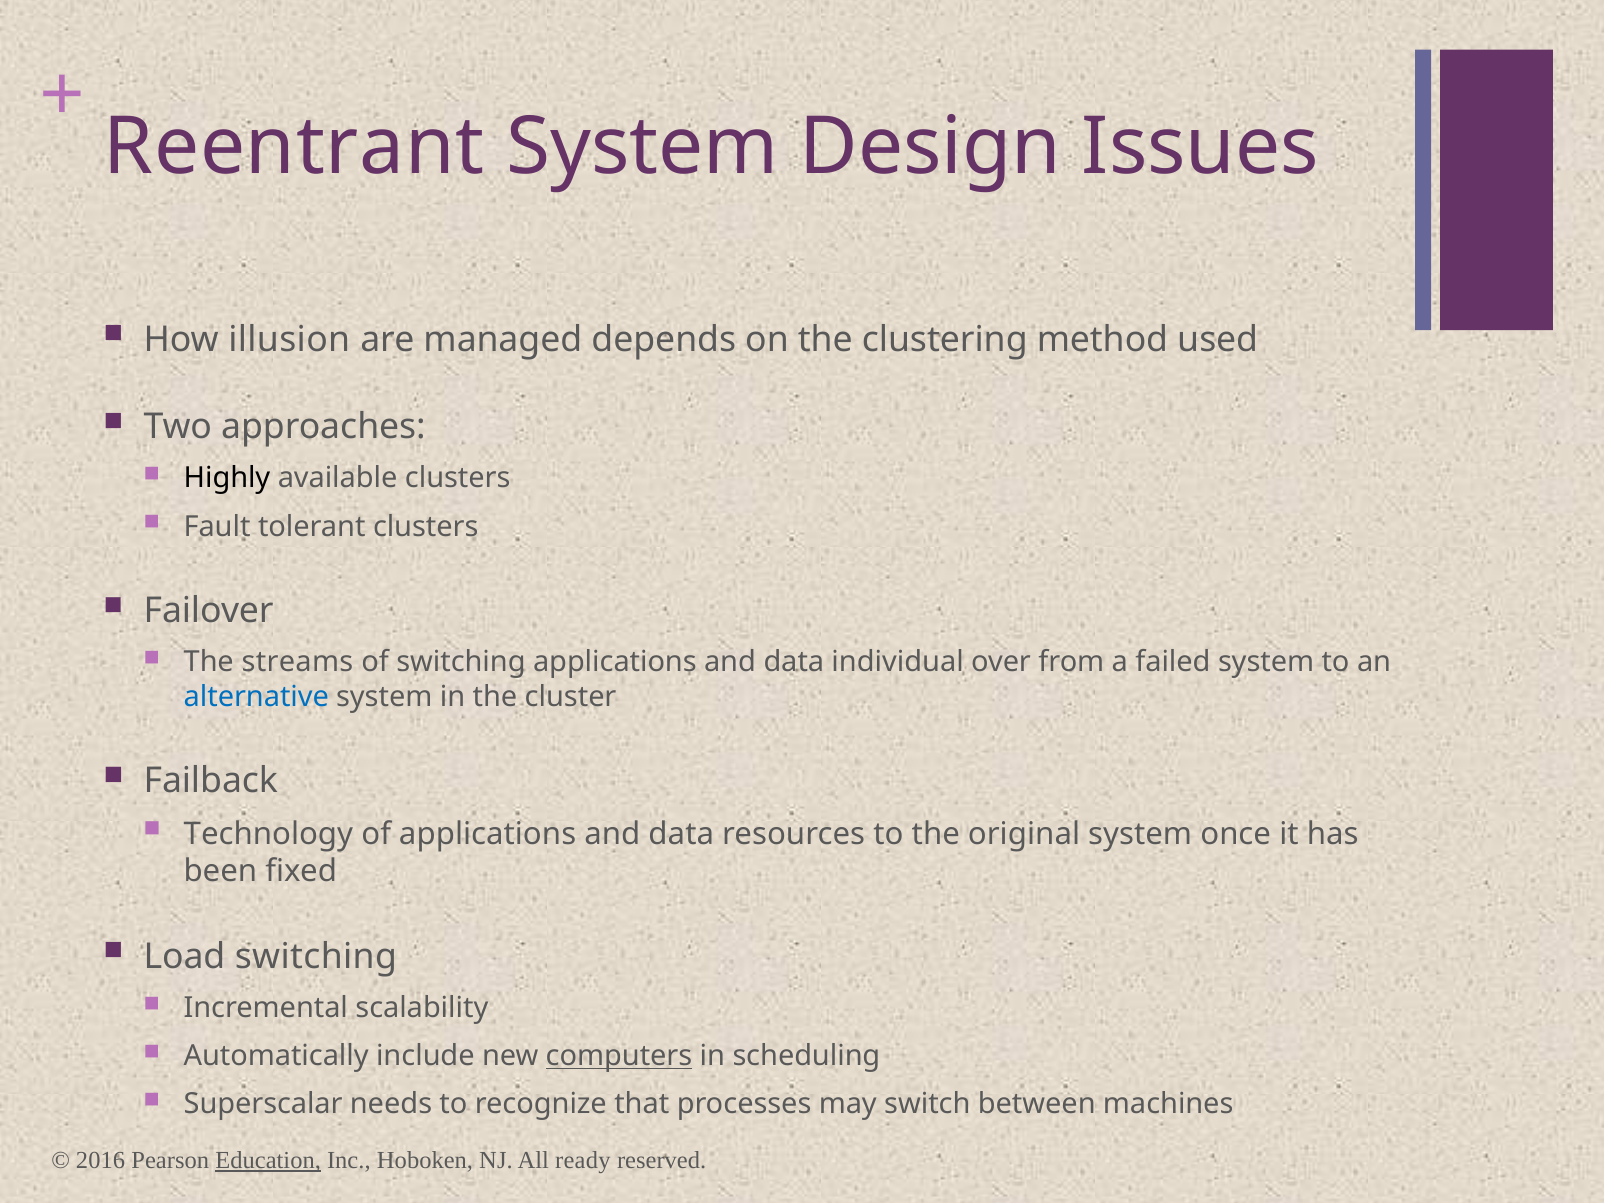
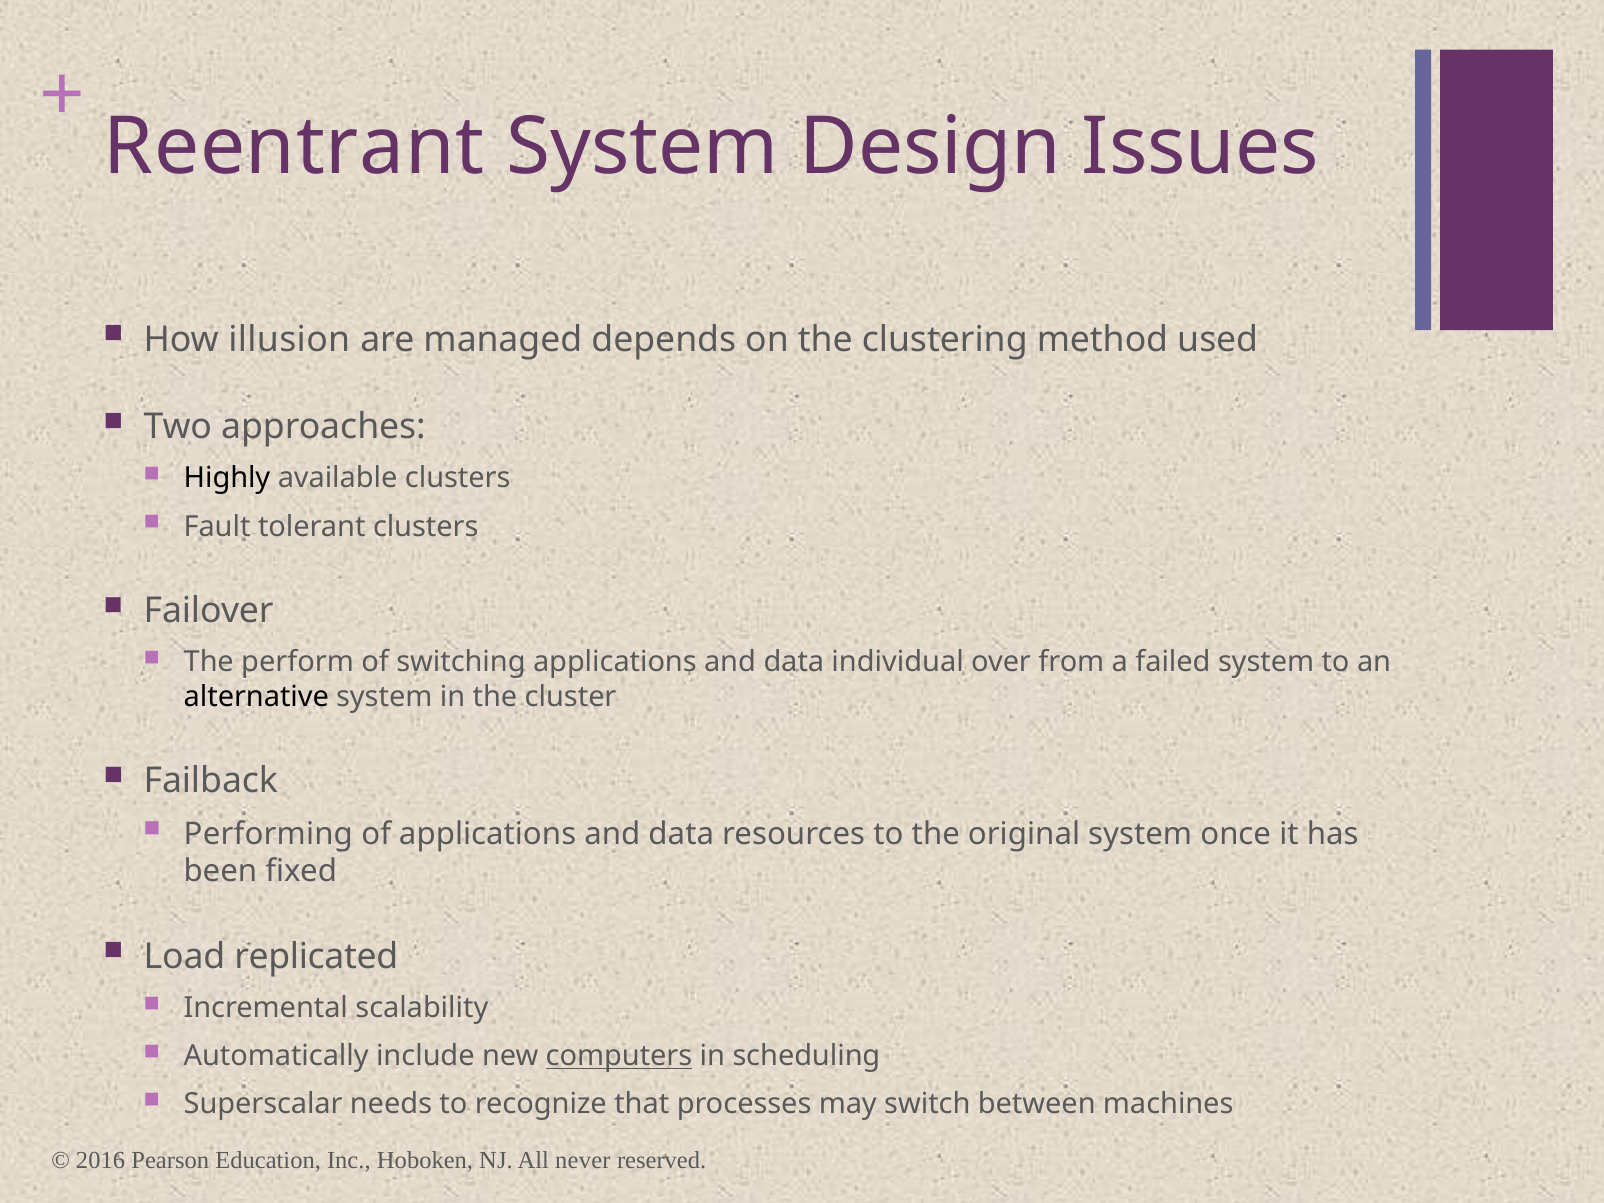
streams: streams -> perform
alternative colour: blue -> black
Technology: Technology -> Performing
Load switching: switching -> replicated
Education underline: present -> none
ready: ready -> never
